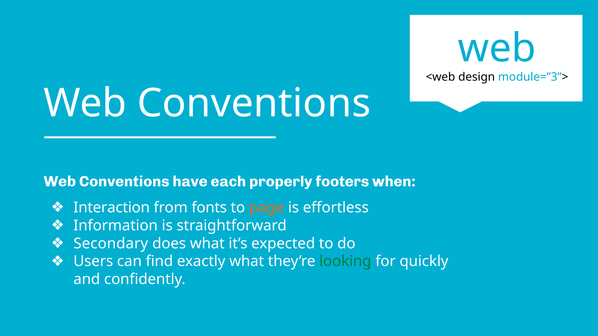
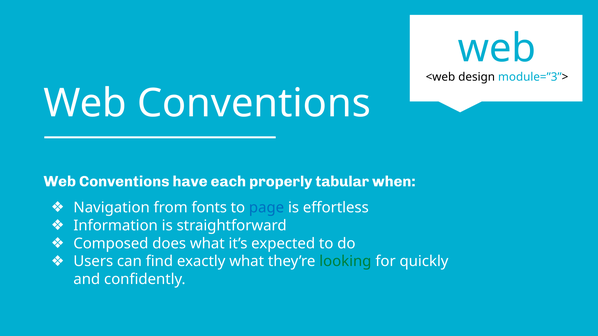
footers: footers -> tabular
Interaction: Interaction -> Navigation
page colour: orange -> blue
Secondary: Secondary -> Composed
